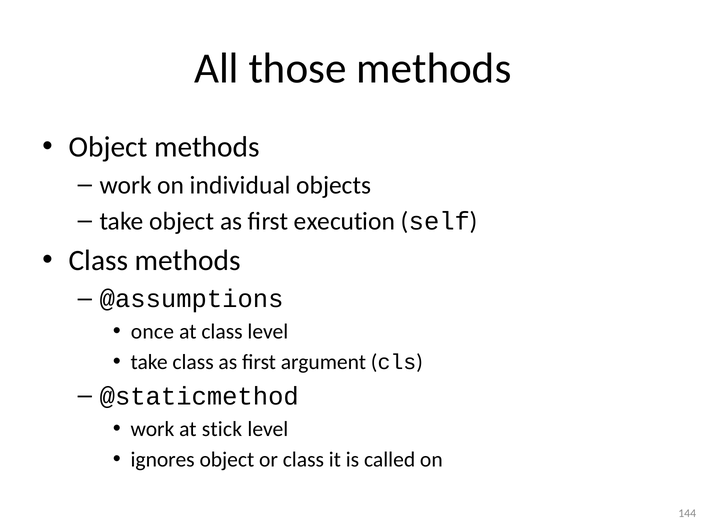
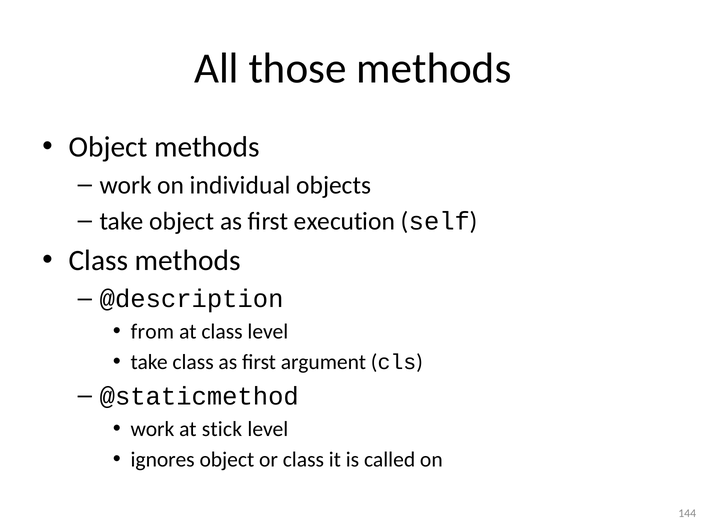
@assumptions: @assumptions -> @description
once: once -> from
